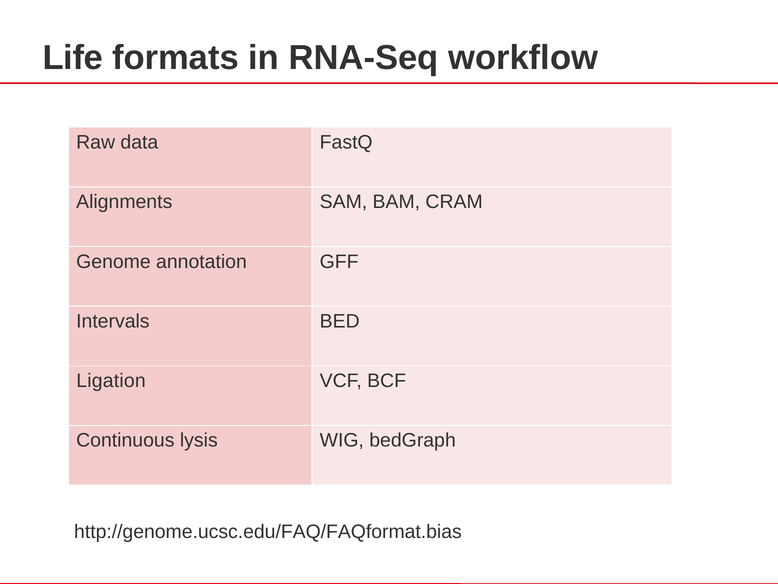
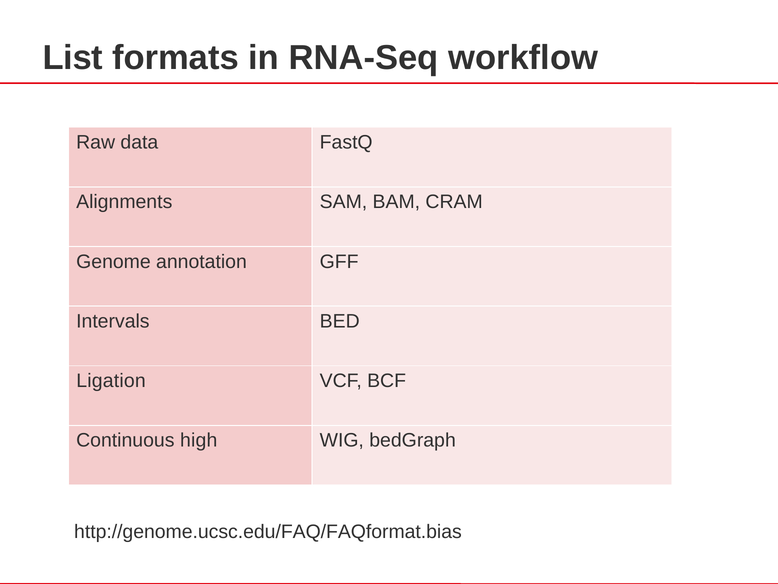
Life: Life -> List
lysis: lysis -> high
